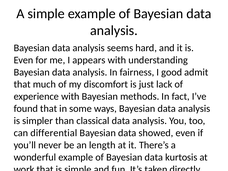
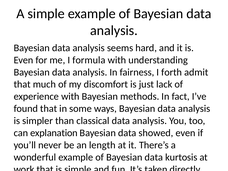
appears: appears -> formula
good: good -> forth
differential: differential -> explanation
